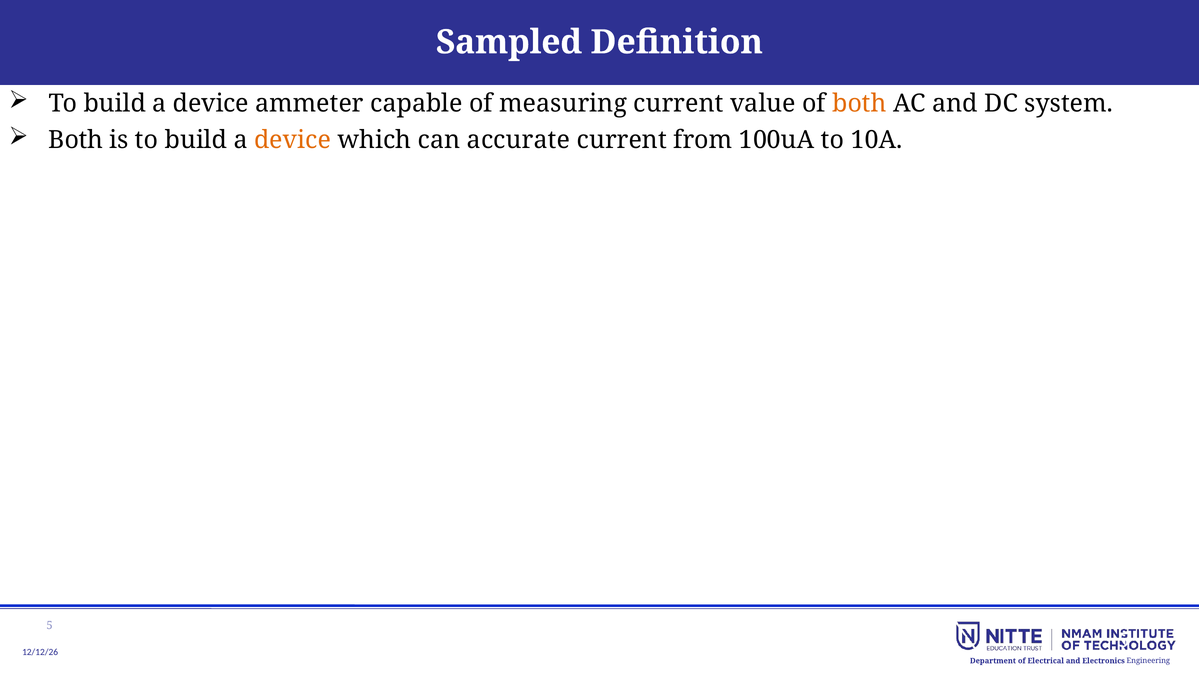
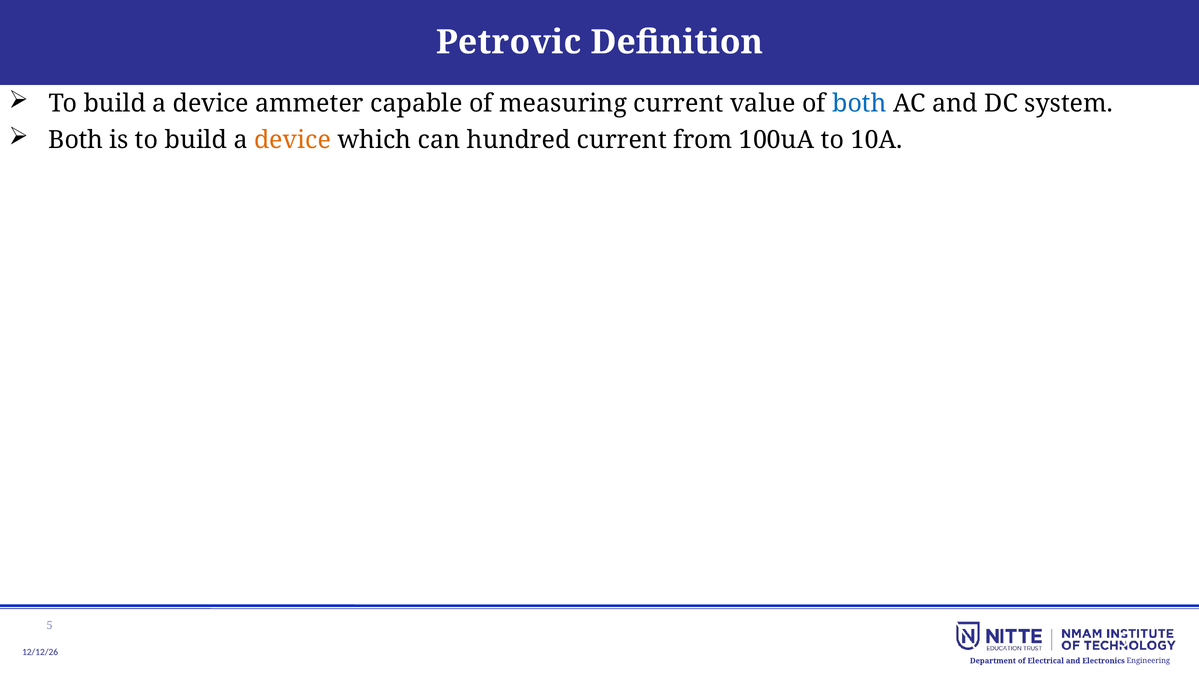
Sampled: Sampled -> Petrovic
both at (859, 104) colour: orange -> blue
accurate: accurate -> hundred
